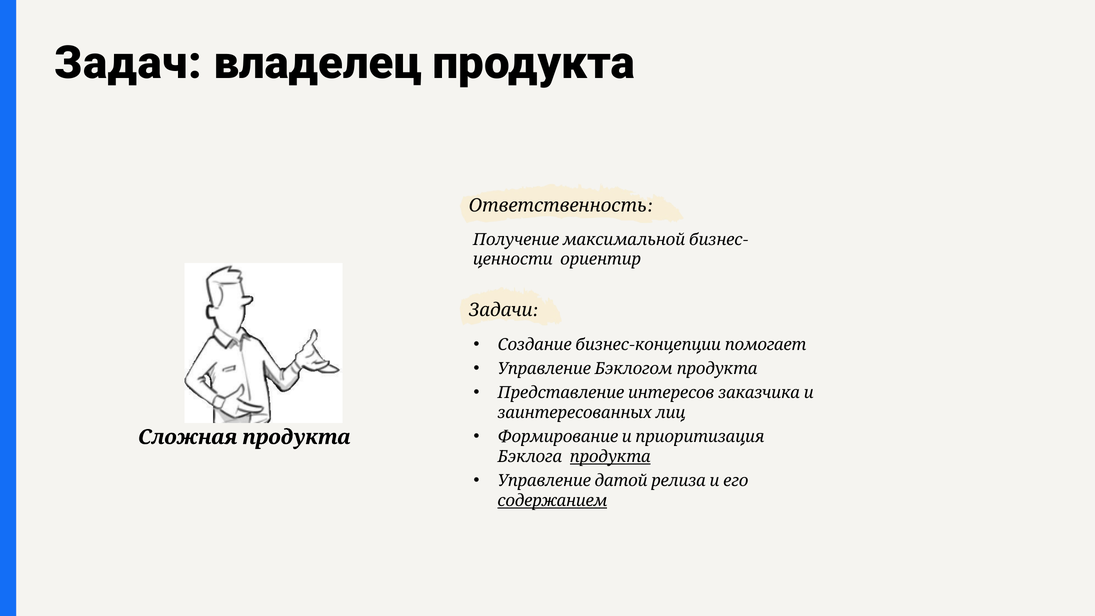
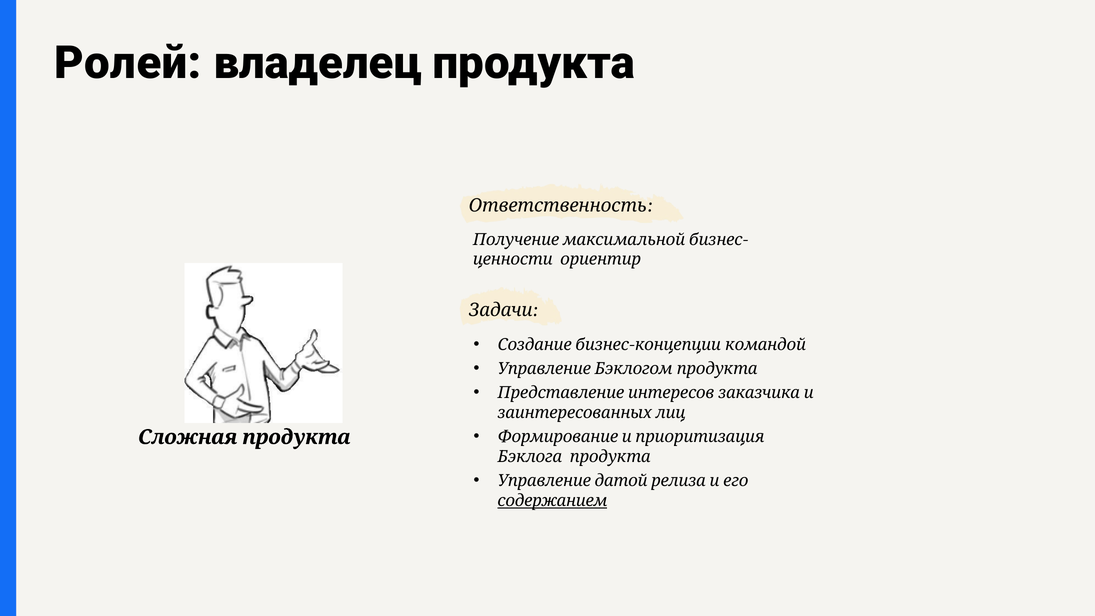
Задач: Задач -> Ролей
помогает: помогает -> командой
продукта at (610, 457) underline: present -> none
